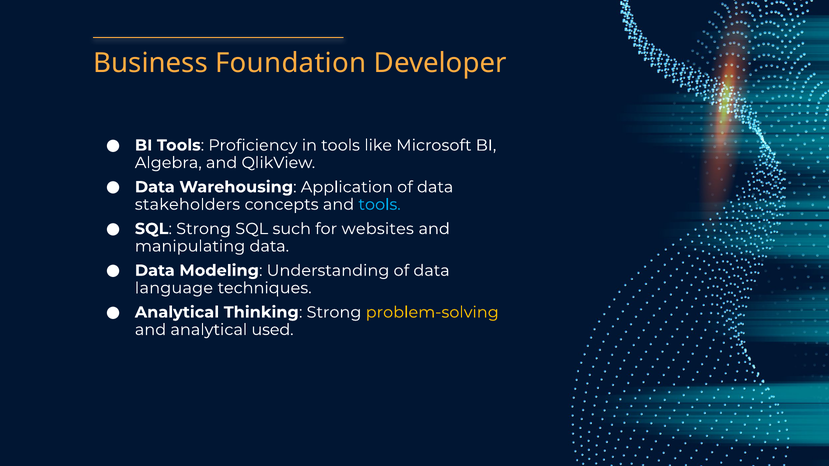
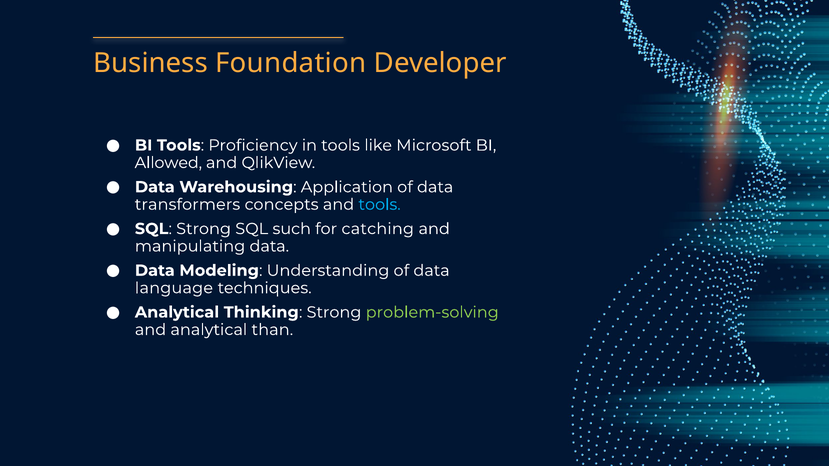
Algebra: Algebra -> Allowed
stakeholders: stakeholders -> transformers
websites: websites -> catching
problem-solving colour: yellow -> light green
used: used -> than
